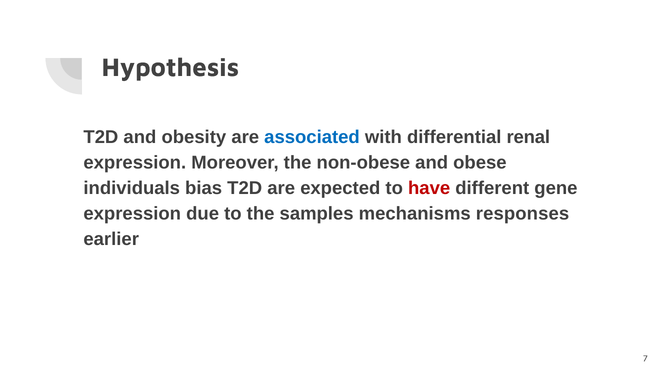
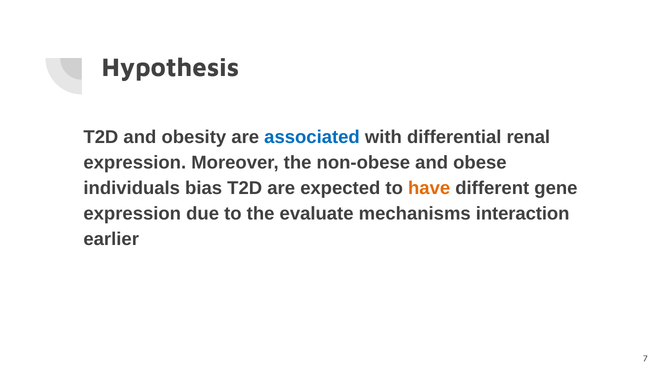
have colour: red -> orange
samples: samples -> evaluate
responses: responses -> interaction
